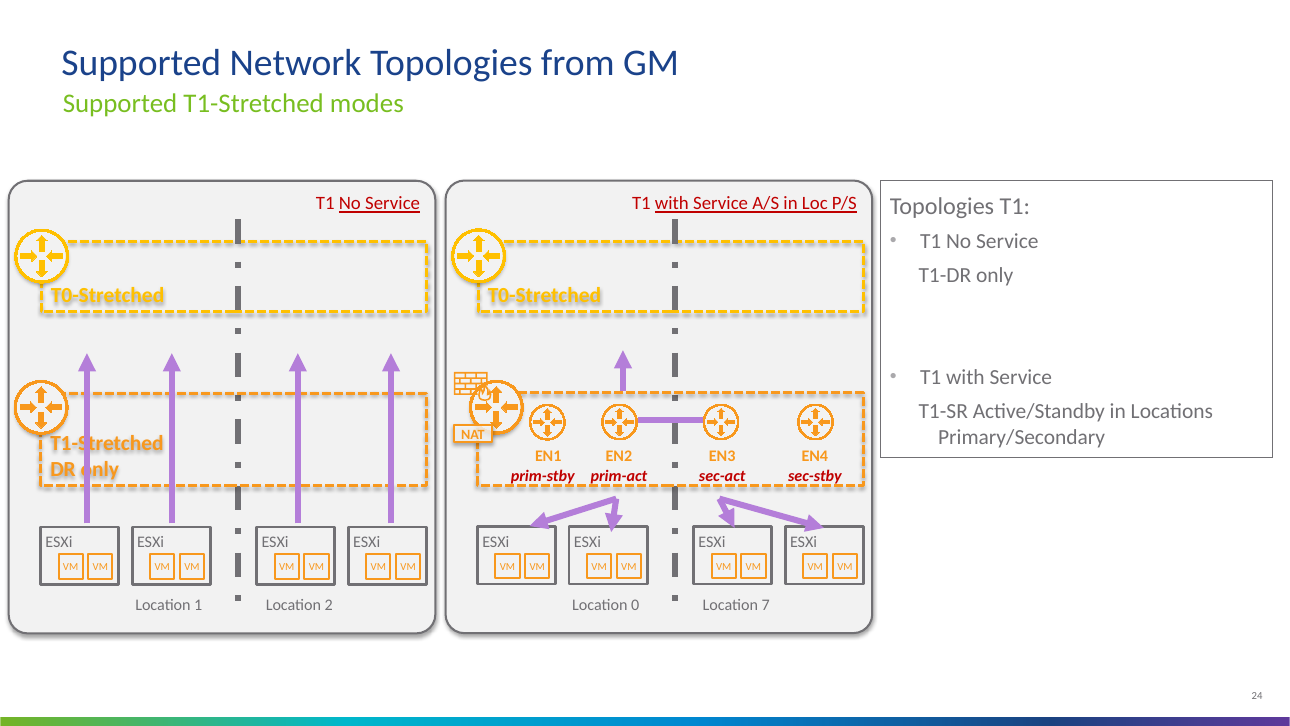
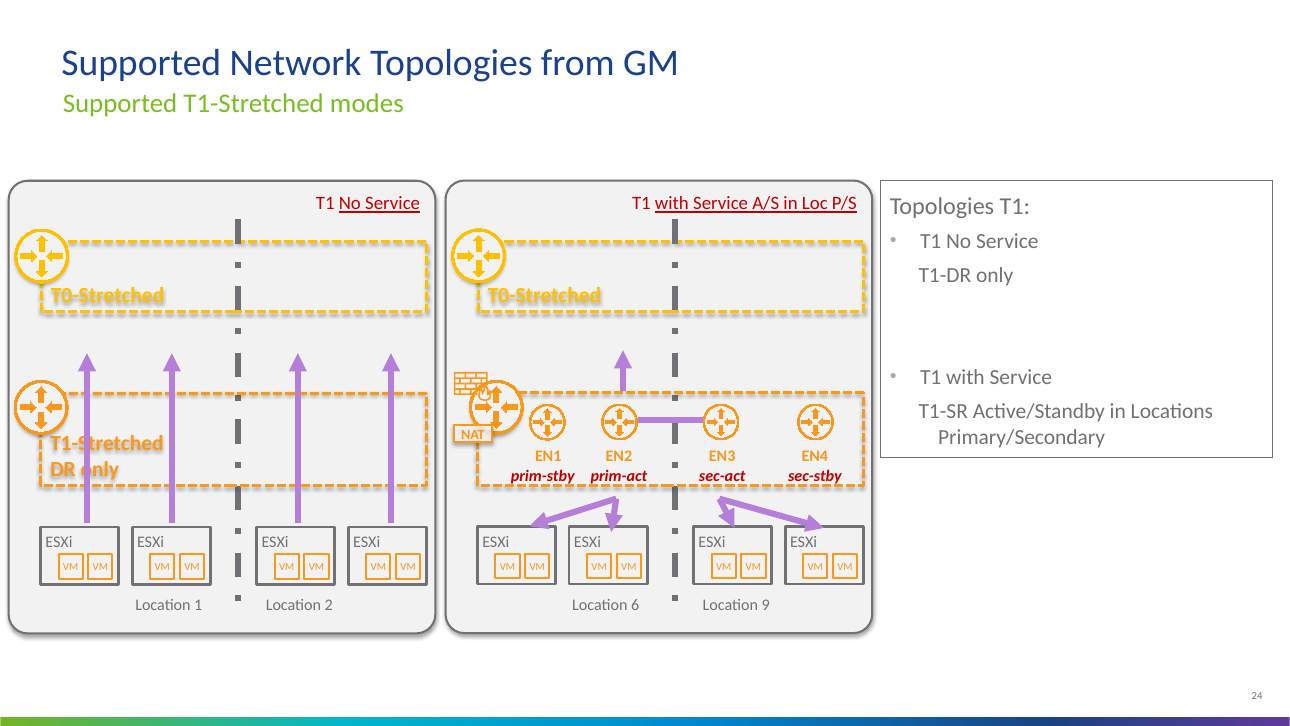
0: 0 -> 6
7: 7 -> 9
